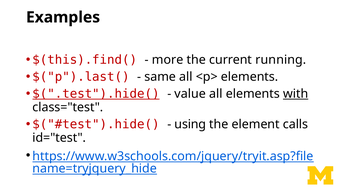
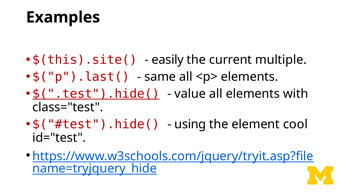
$(this).find(: $(this).find( -> $(this).site(
more: more -> easily
running: running -> multiple
with underline: present -> none
calls: calls -> cool
